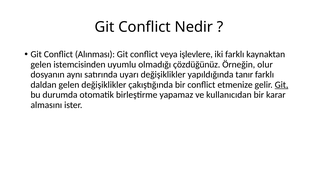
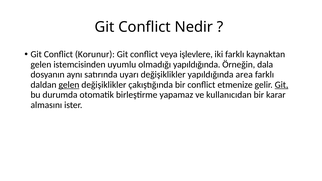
Alınması: Alınması -> Korunur
olmadığı çözdüğünüz: çözdüğünüz -> yapıldığında
olur: olur -> dala
tanır: tanır -> area
gelen at (69, 85) underline: none -> present
